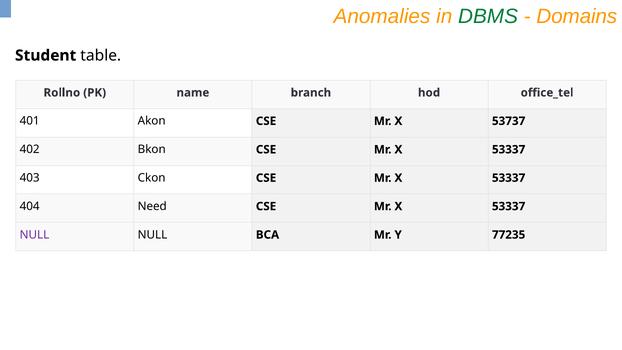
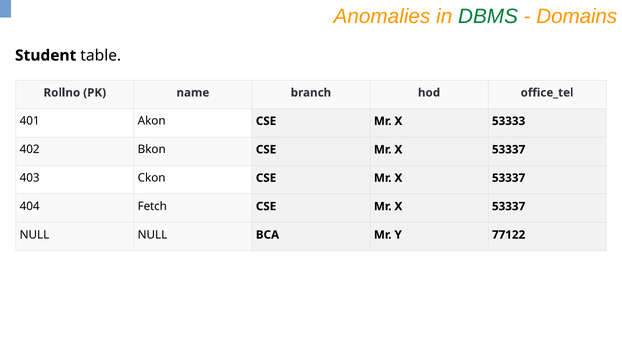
53737: 53737 -> 53333
Need: Need -> Fetch
NULL at (34, 235) colour: purple -> black
77235: 77235 -> 77122
